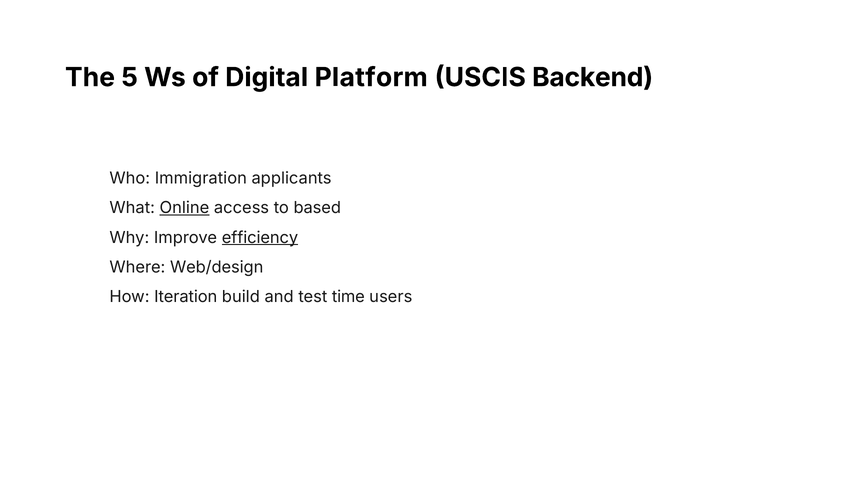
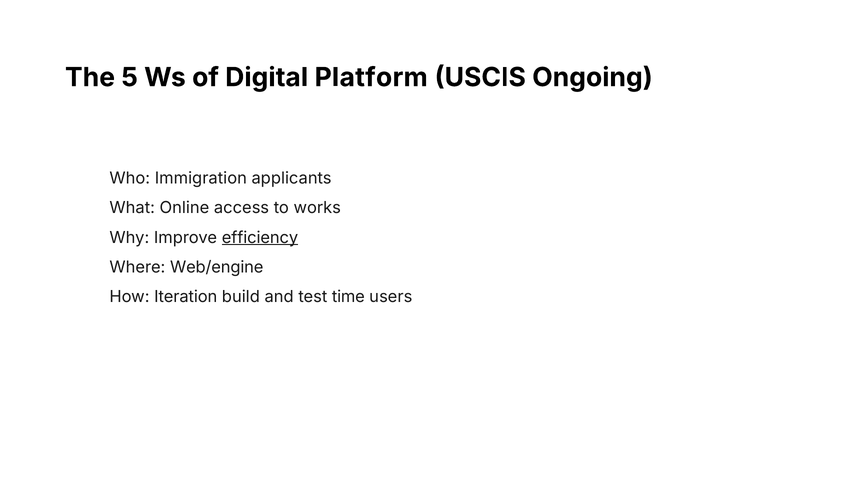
Backend: Backend -> Ongoing
Online underline: present -> none
based: based -> works
Web/design: Web/design -> Web/engine
